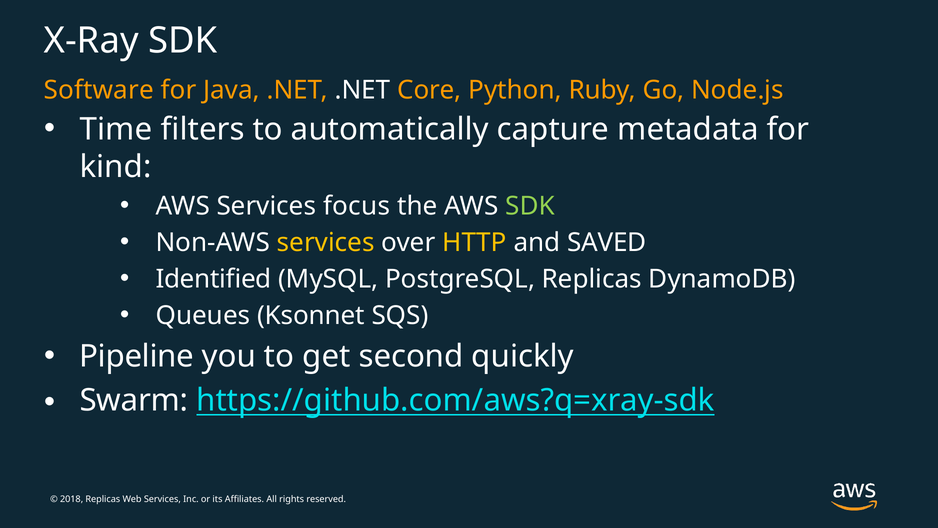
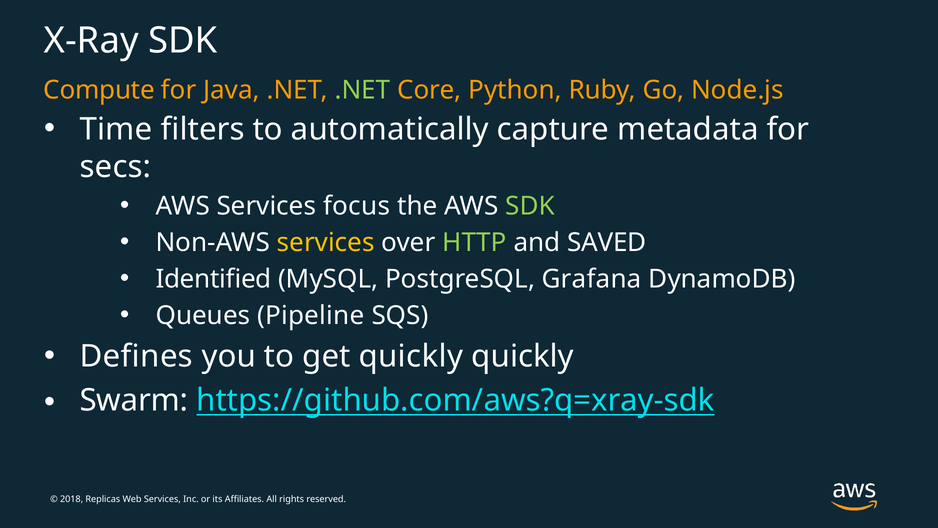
Software: Software -> Compute
.NET at (362, 90) colour: white -> light green
kind: kind -> secs
HTTP colour: yellow -> light green
PostgreSQL Replicas: Replicas -> Grafana
Ksonnet: Ksonnet -> Pipeline
Pipeline: Pipeline -> Defines
get second: second -> quickly
